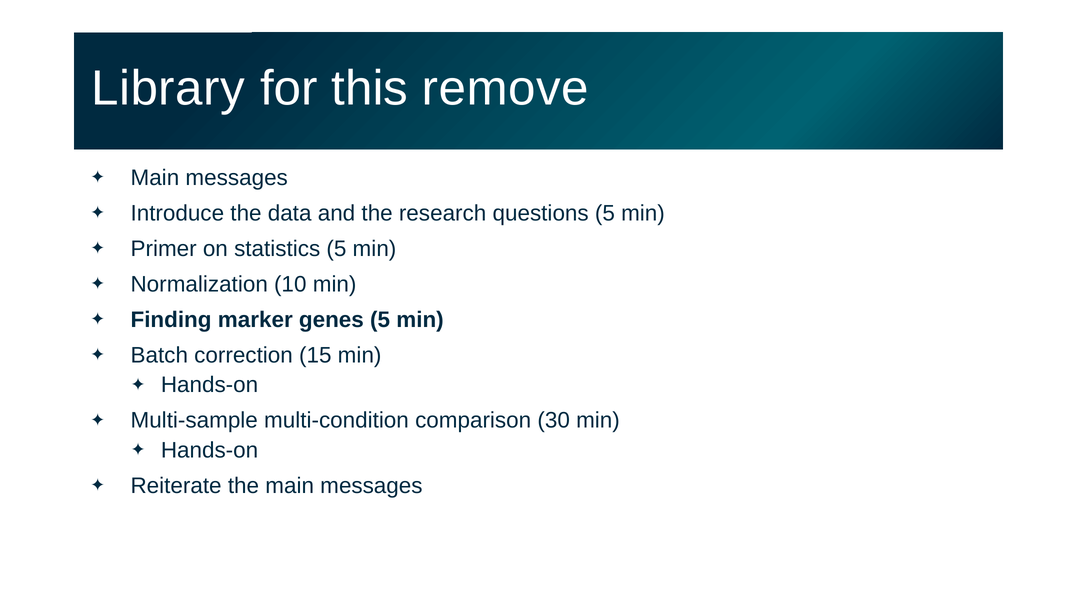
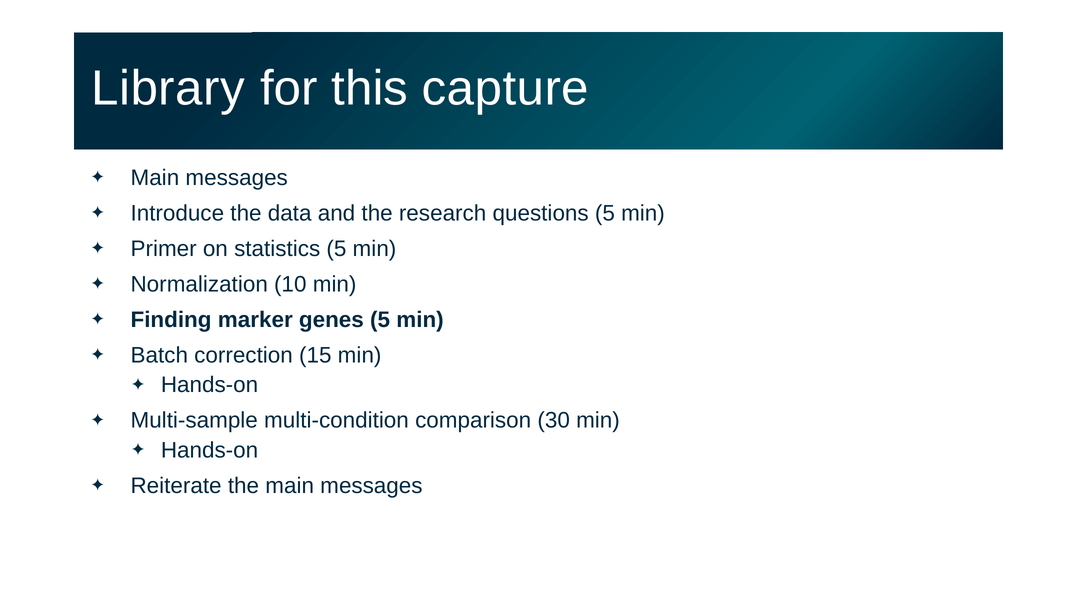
remove: remove -> capture
